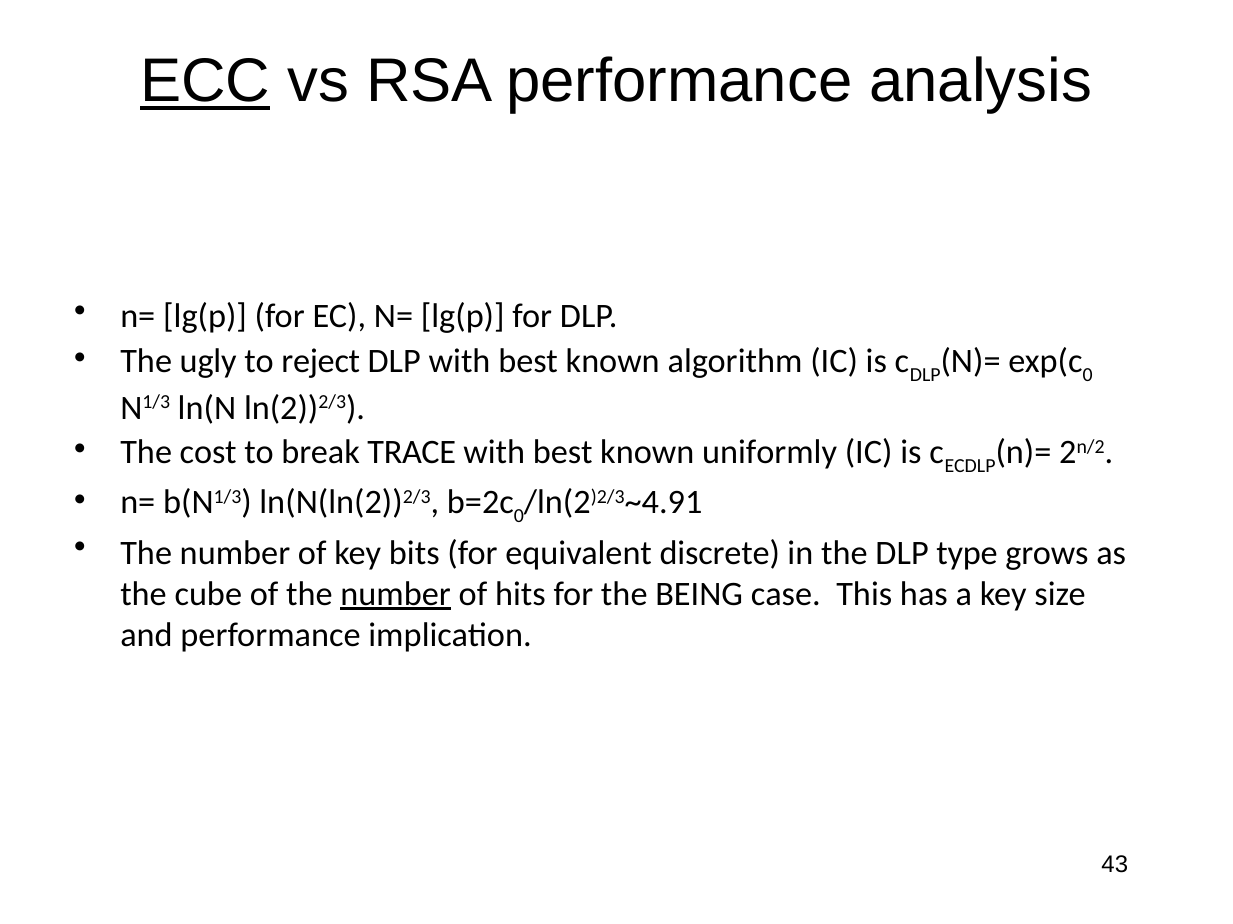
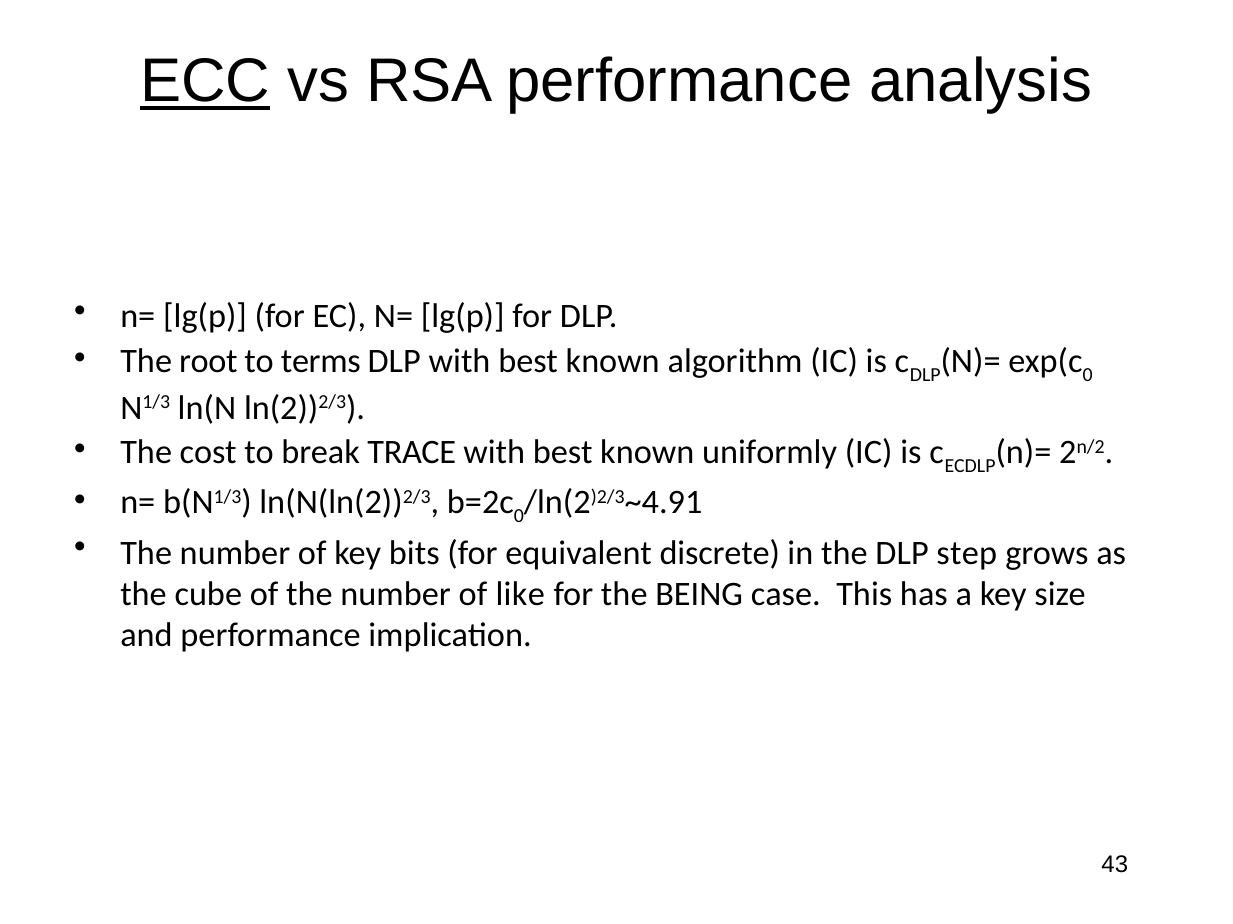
ugly: ugly -> root
reject: reject -> terms
type: type -> step
number at (396, 594) underline: present -> none
hits: hits -> like
